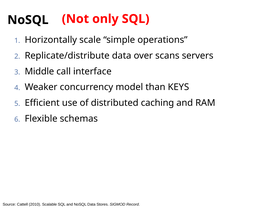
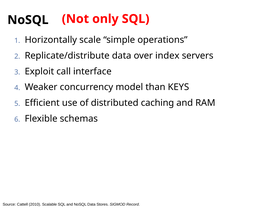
scans: scans -> index
Middle: Middle -> Exploit
